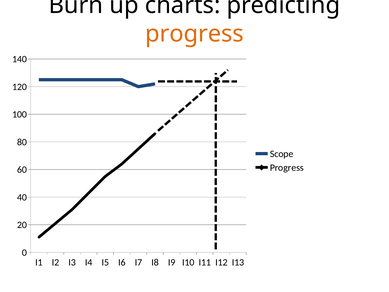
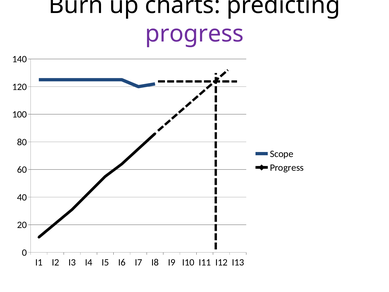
progress at (194, 34) colour: orange -> purple
